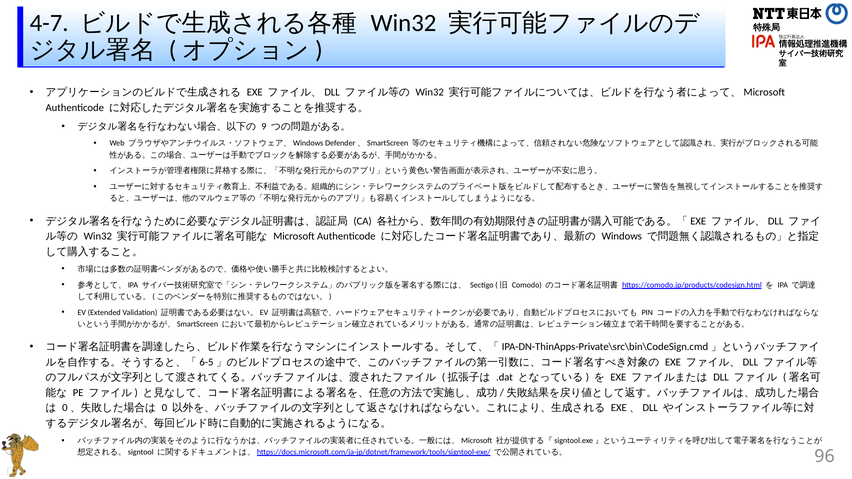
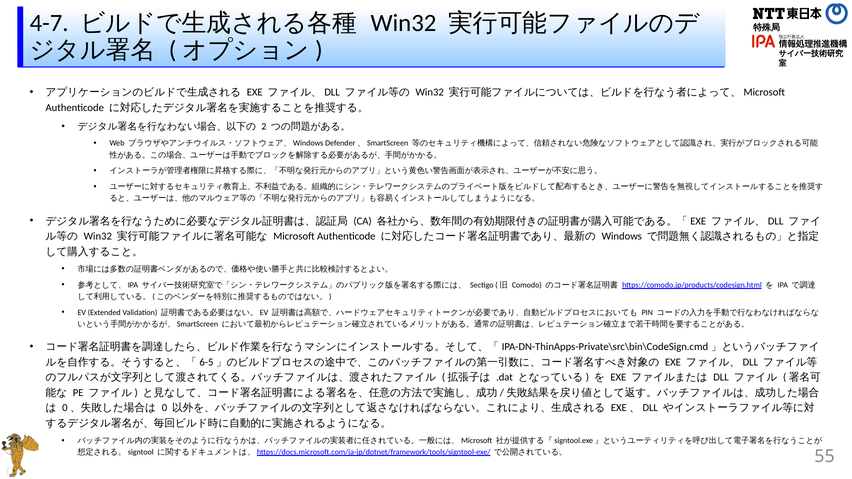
9: 9 -> 2
96: 96 -> 55
